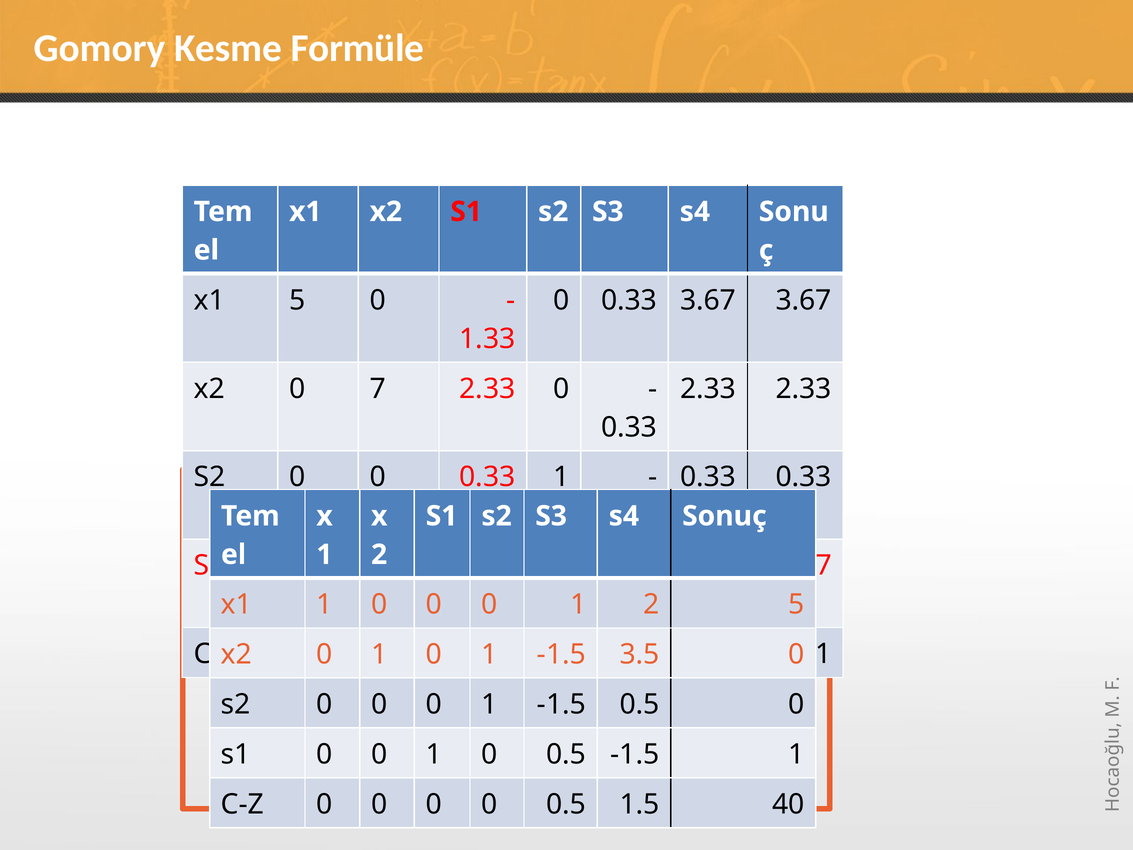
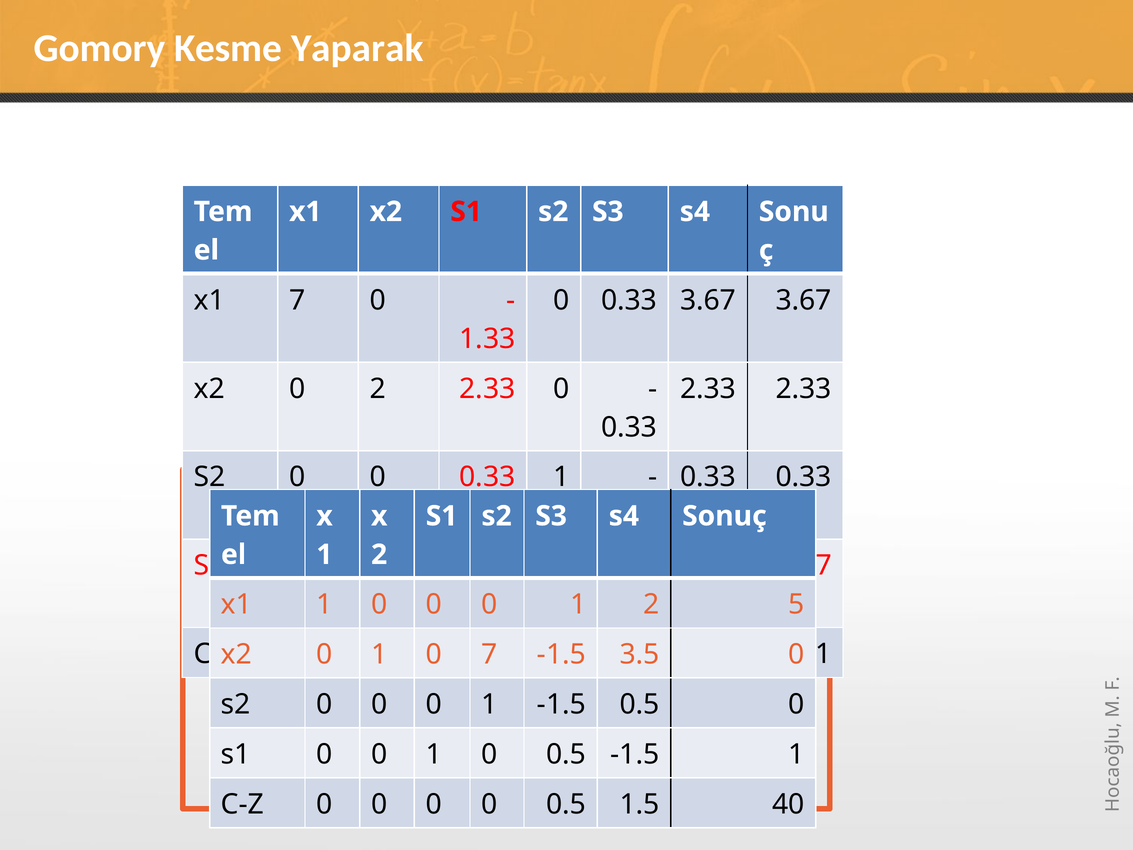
Formüle: Formüle -> Yaparak
x1 5: 5 -> 7
0 7: 7 -> 2
1 at (489, 654): 1 -> 7
